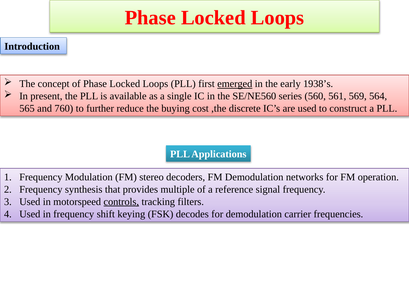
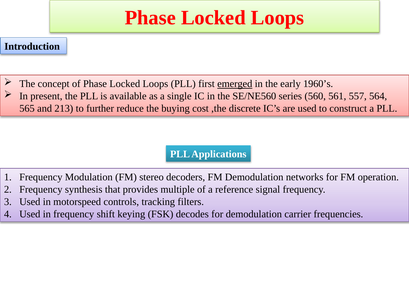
1938’s: 1938’s -> 1960’s
569: 569 -> 557
760: 760 -> 213
controls underline: present -> none
